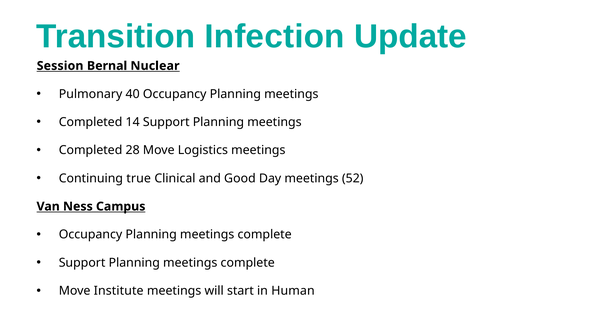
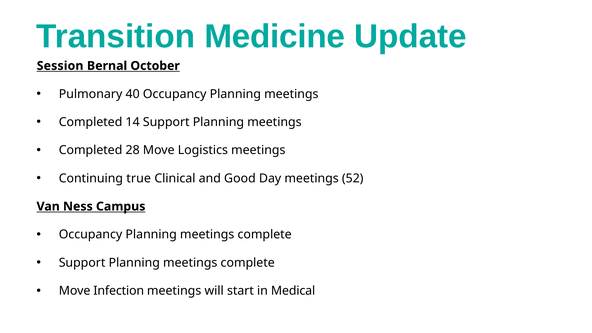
Infection: Infection -> Medicine
Nuclear: Nuclear -> October
Institute: Institute -> Infection
Human: Human -> Medical
